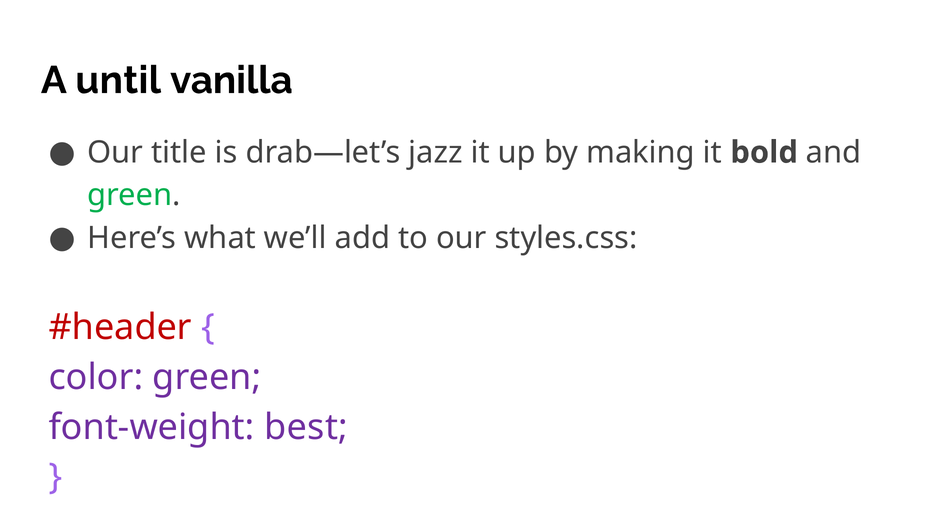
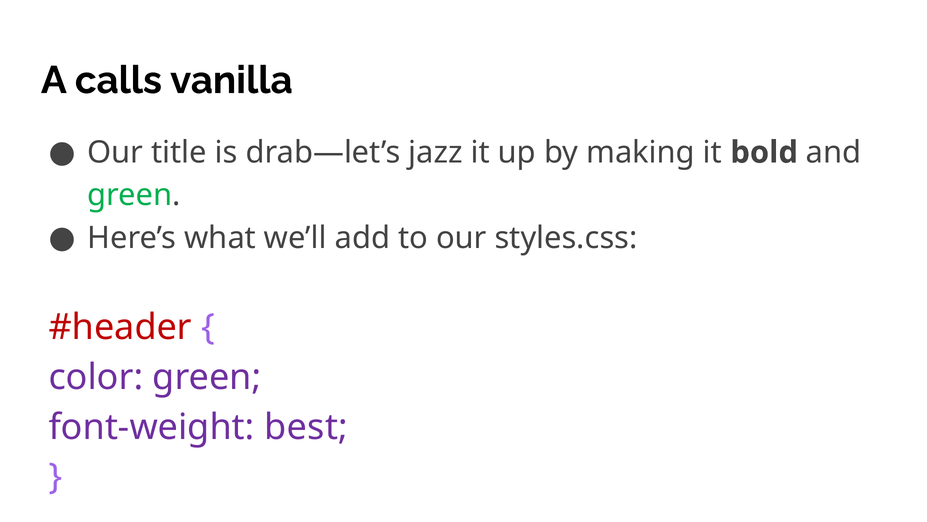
until: until -> calls
